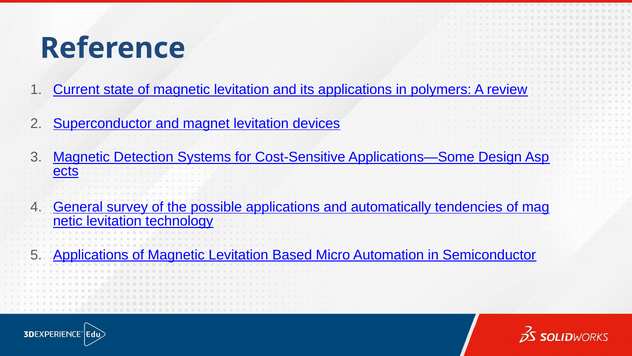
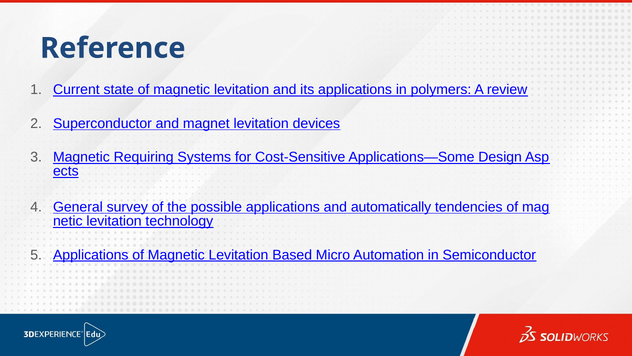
Detection: Detection -> Requiring
